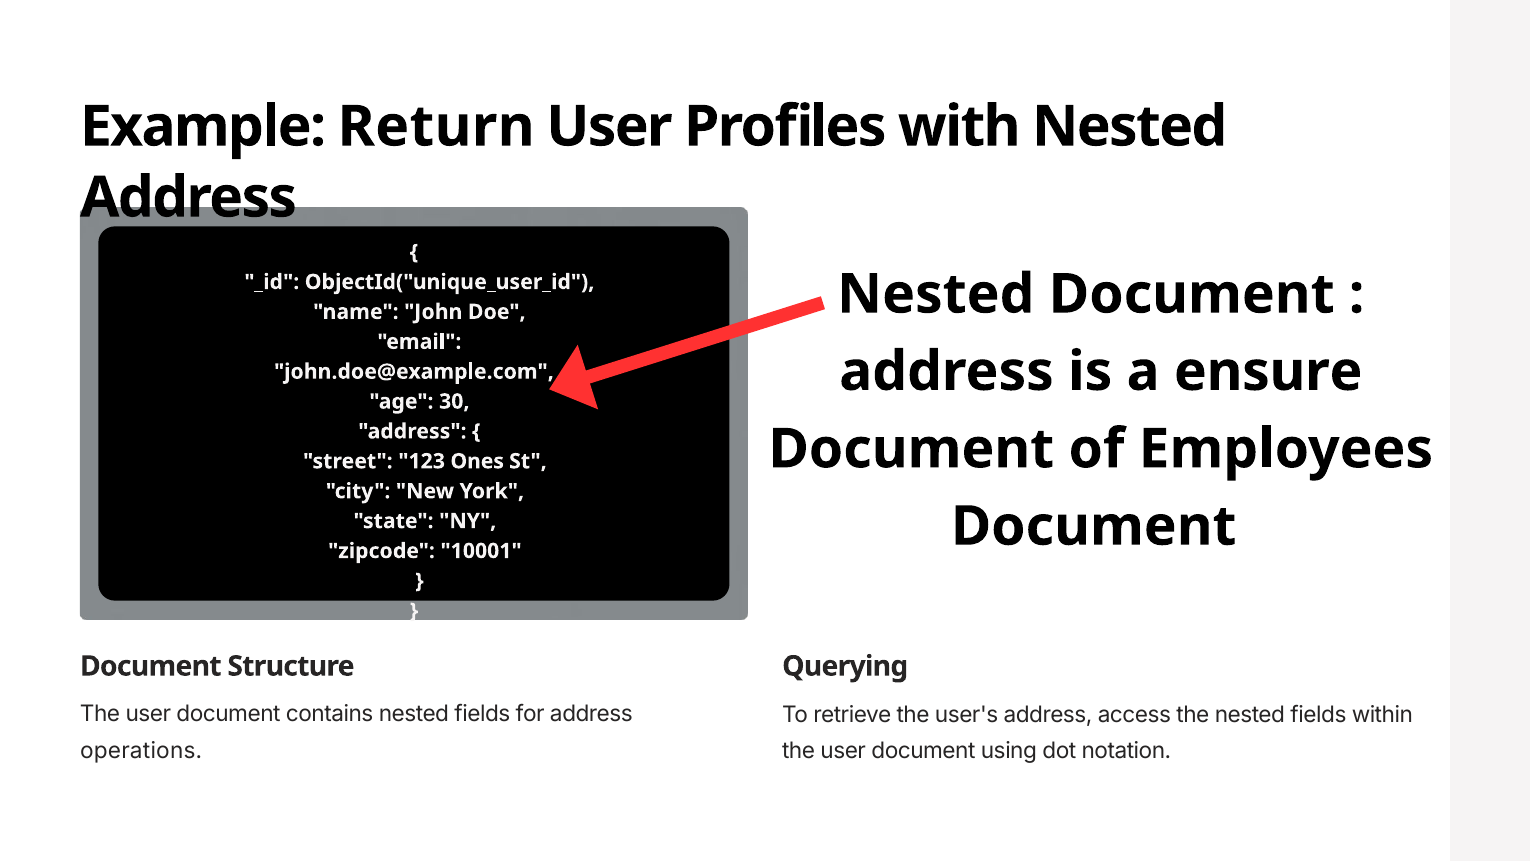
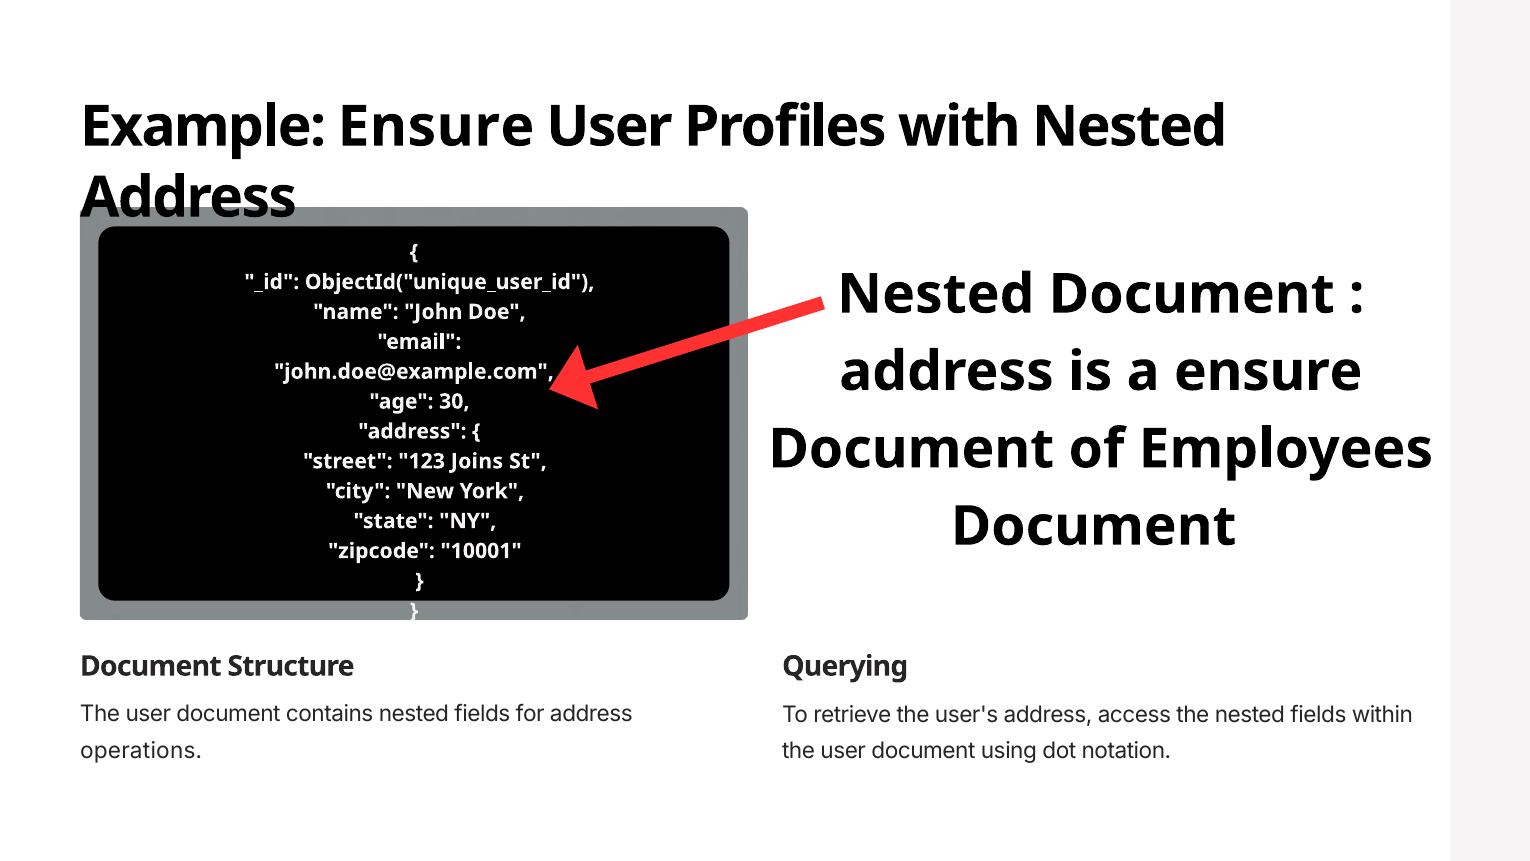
Example Return: Return -> Ensure
Ones: Ones -> Joins
